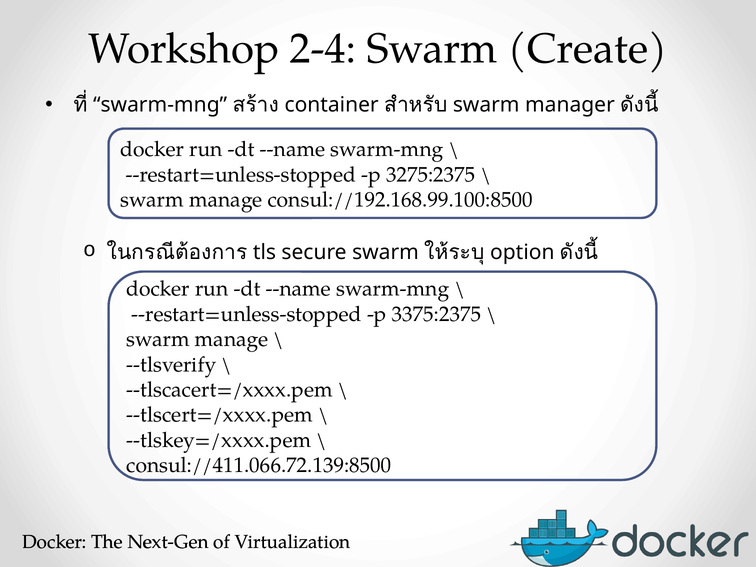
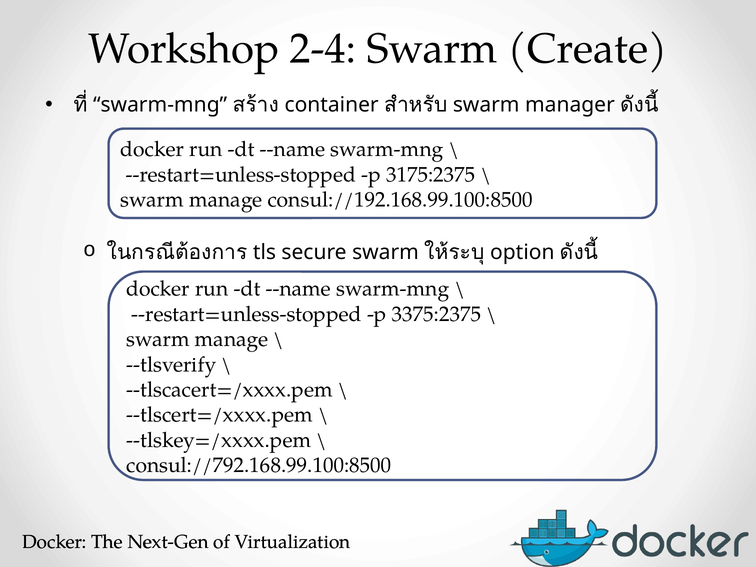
3275:2375: 3275:2375 -> 3175:2375
consul://411.066.72.139:8500: consul://411.066.72.139:8500 -> consul://792.168.99.100:8500
